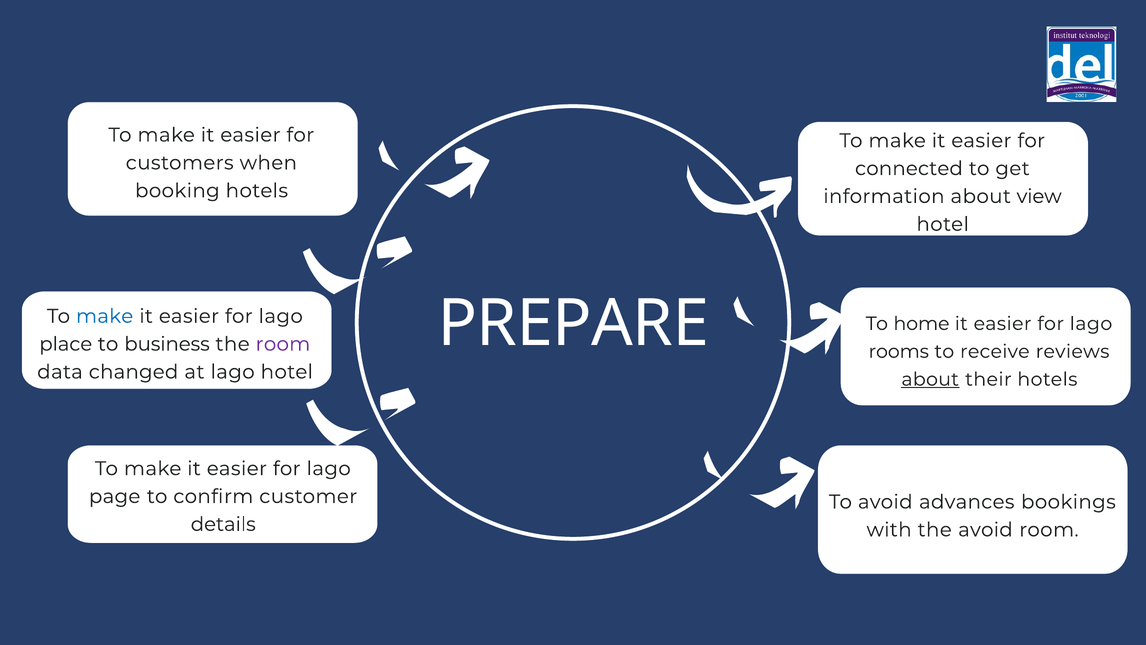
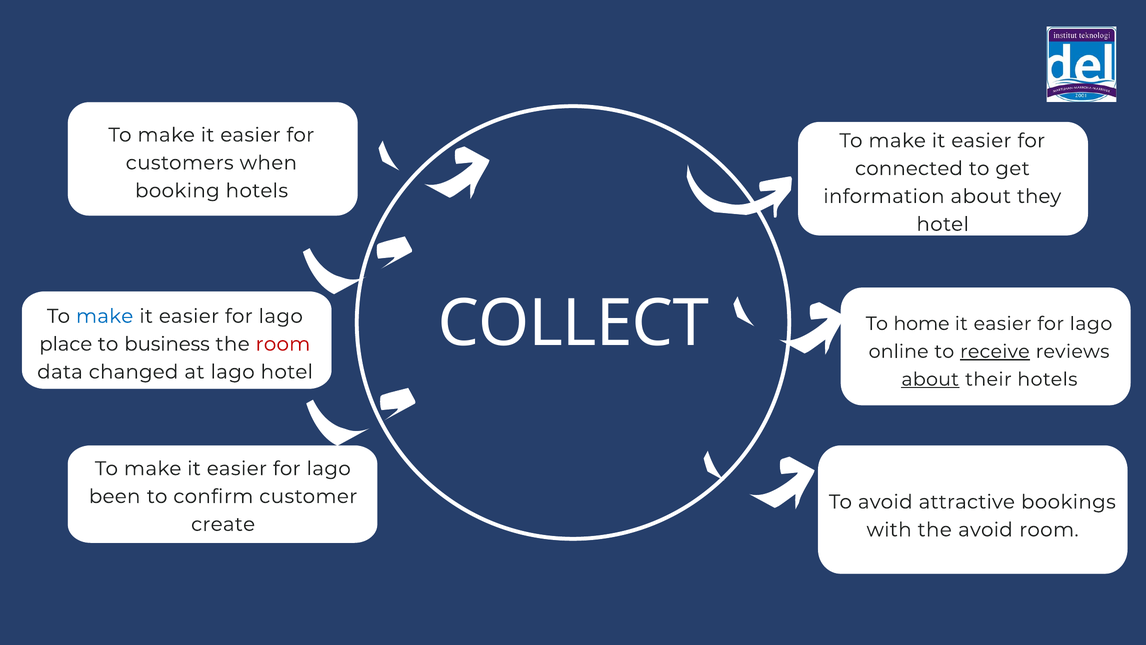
view: view -> they
PREPARE: PREPARE -> COLLECT
room at (283, 344) colour: purple -> red
rooms: rooms -> online
receive underline: none -> present
page: page -> been
advances: advances -> attractive
details: details -> create
